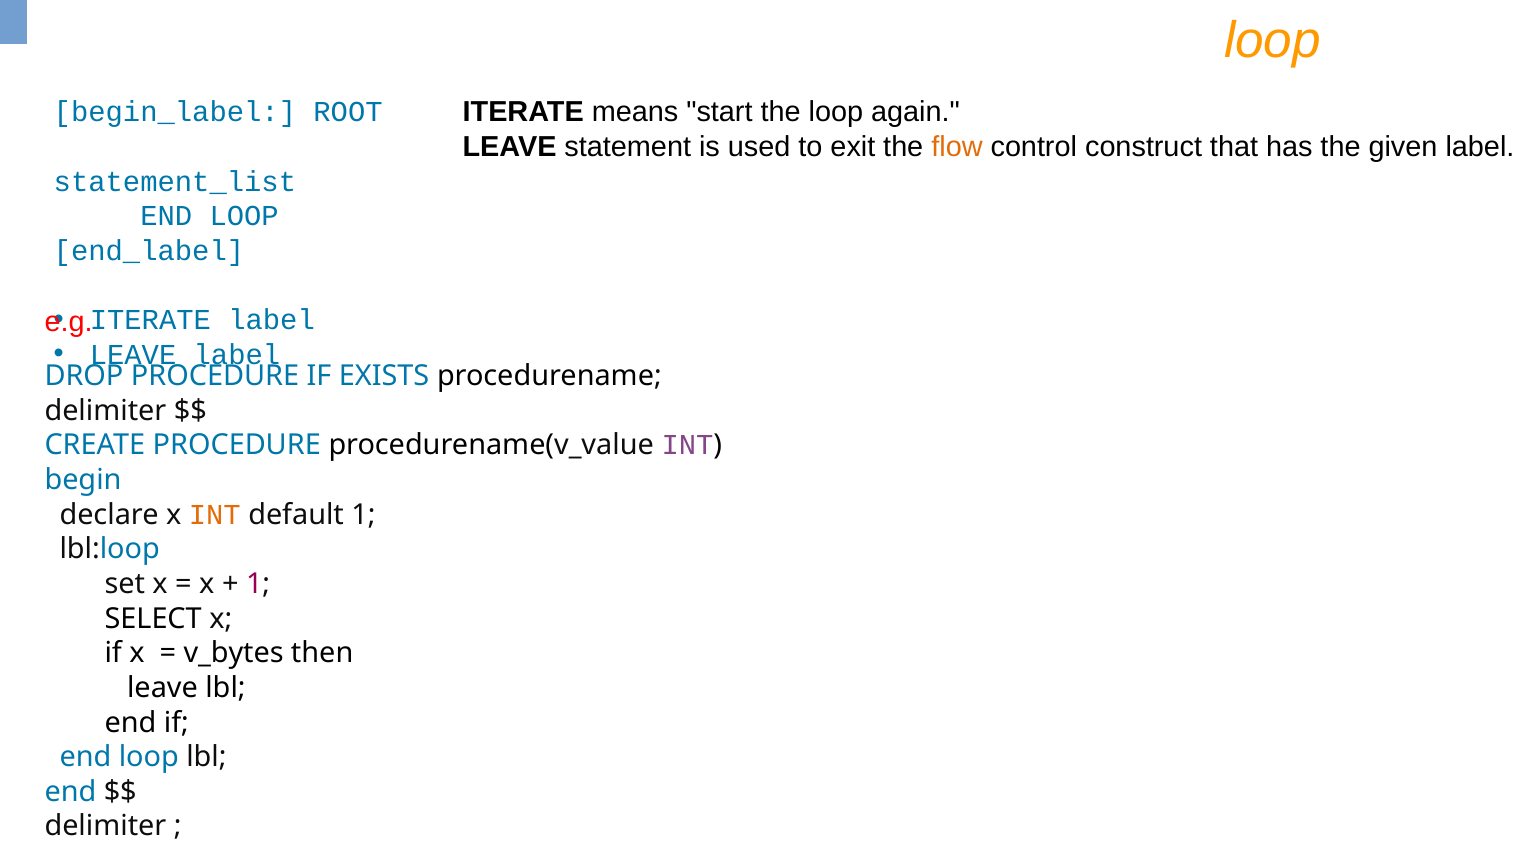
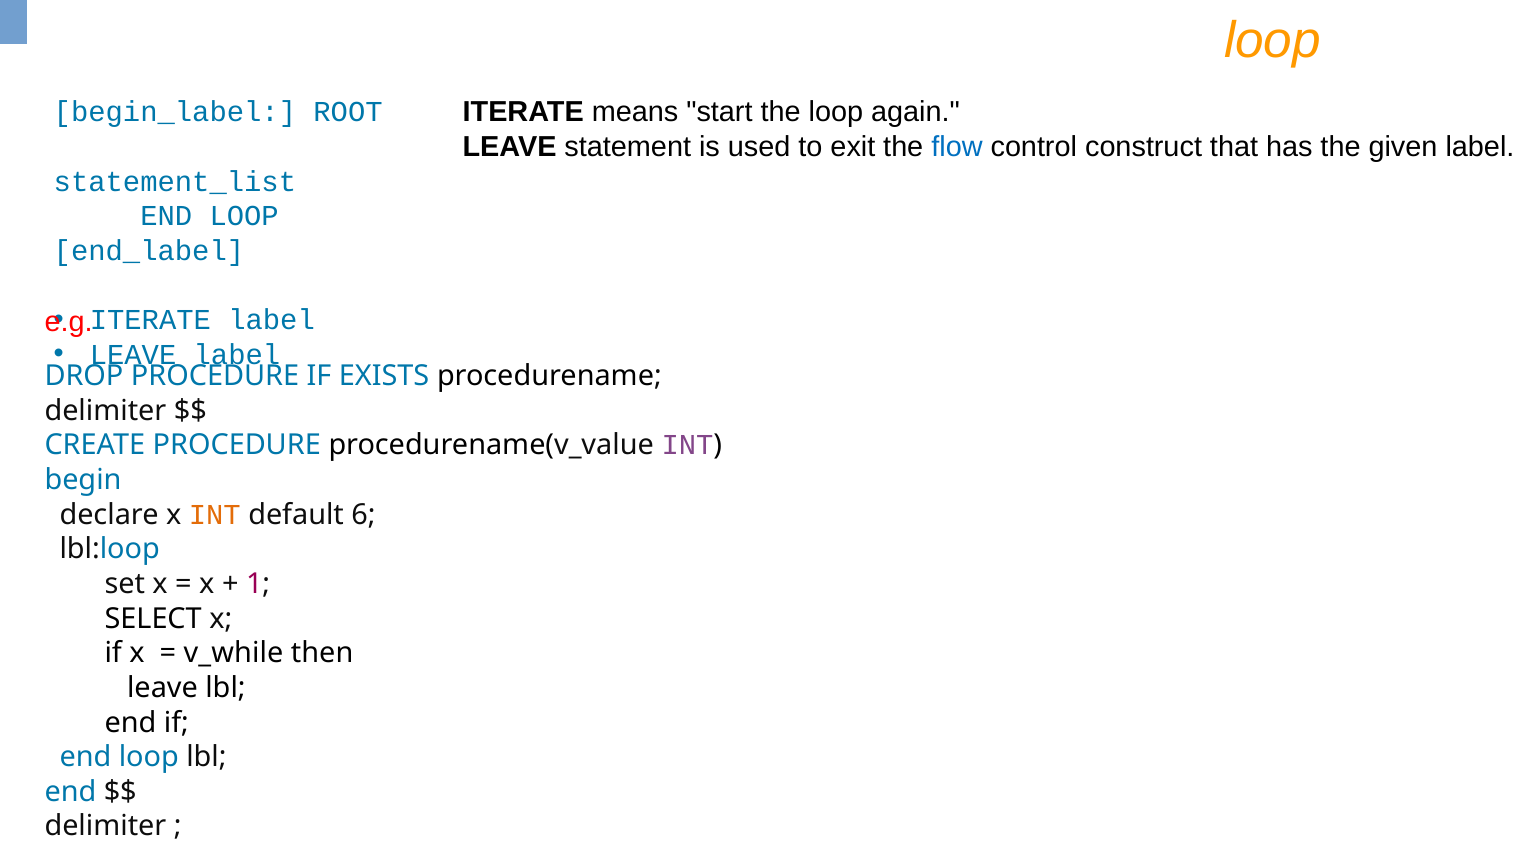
flow colour: orange -> blue
default 1: 1 -> 6
v_bytes: v_bytes -> v_while
